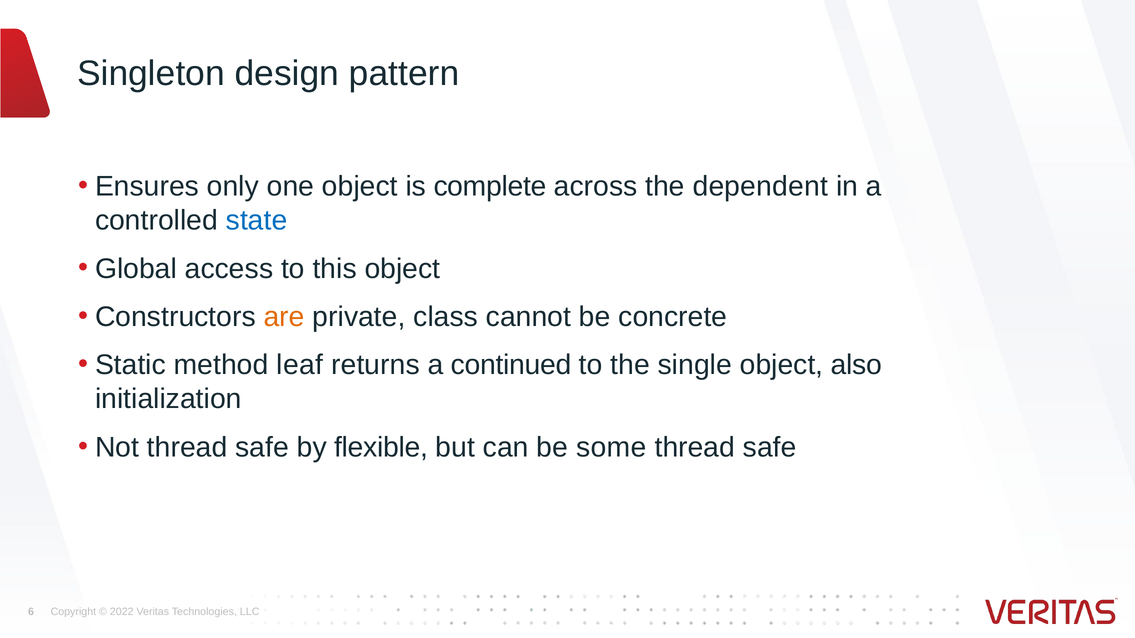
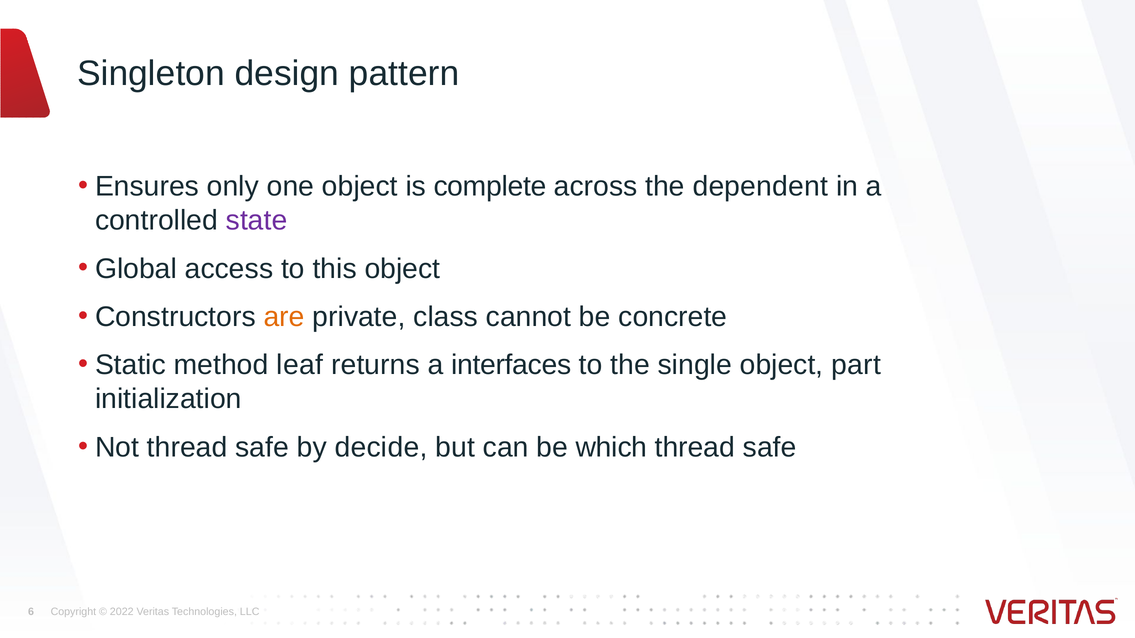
state colour: blue -> purple
continued: continued -> interfaces
also: also -> part
flexible: flexible -> decide
some: some -> which
